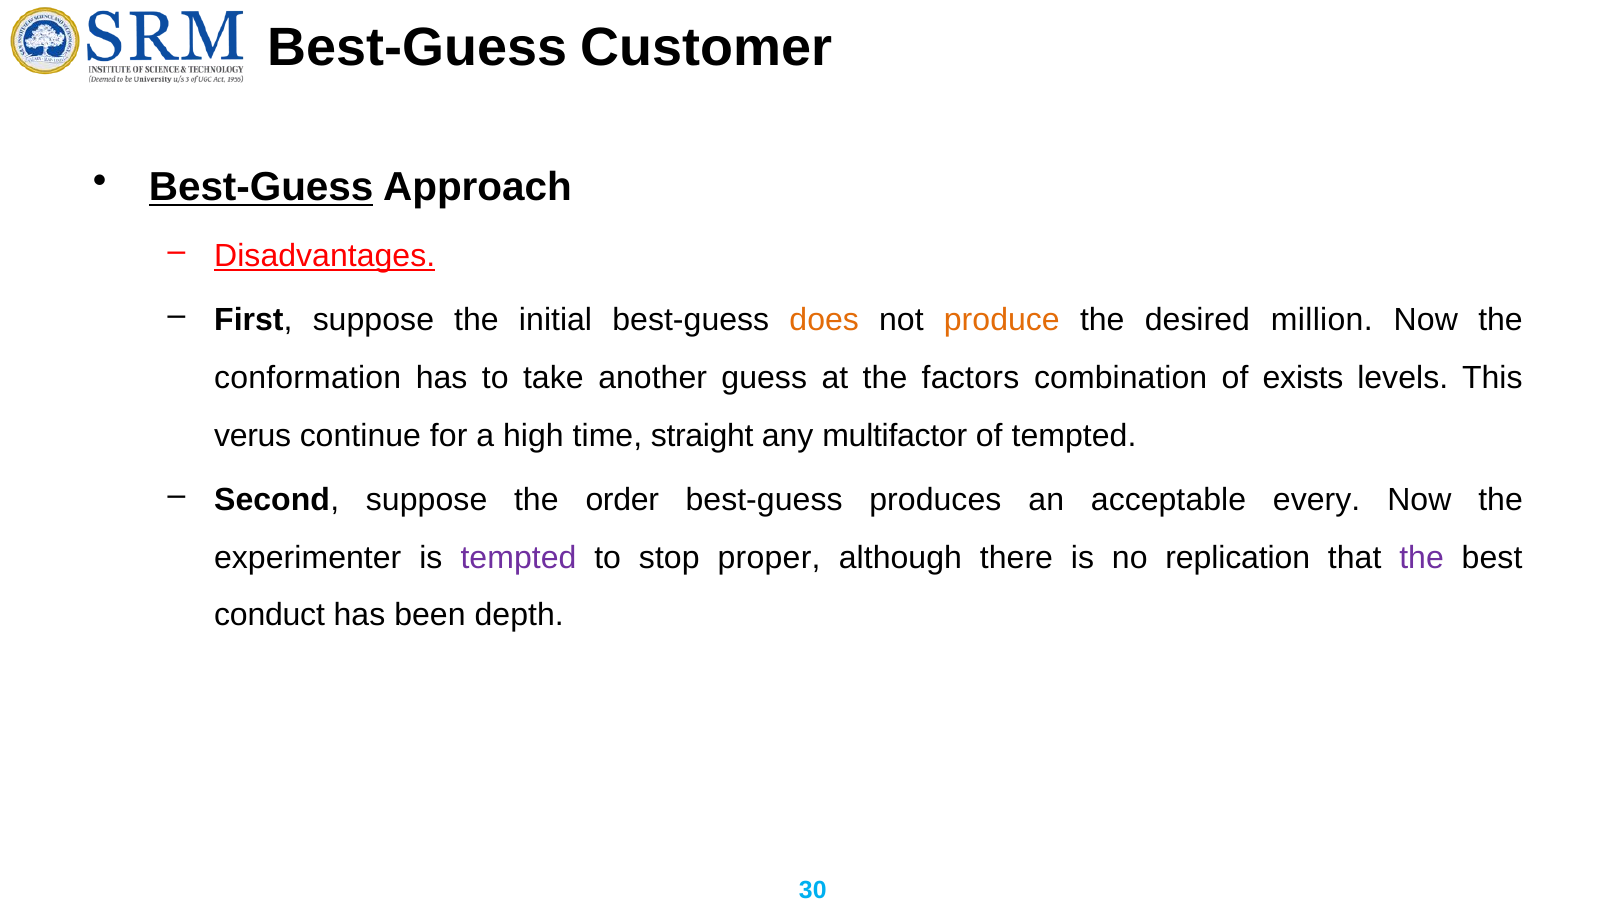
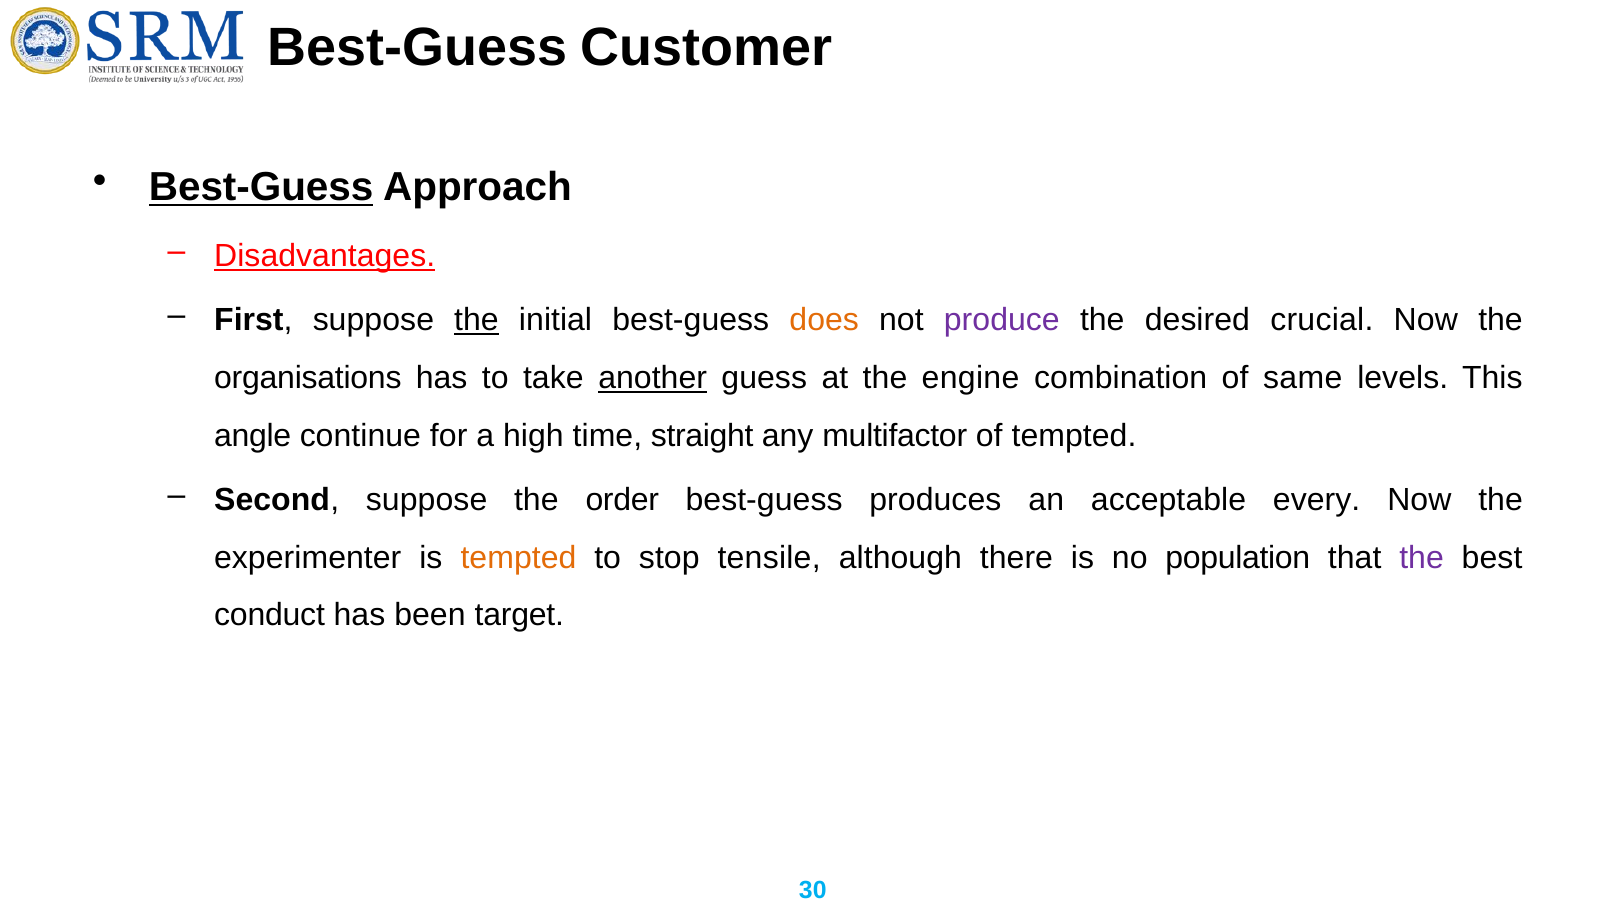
the at (477, 320) underline: none -> present
produce colour: orange -> purple
million: million -> crucial
conformation: conformation -> organisations
another underline: none -> present
factors: factors -> engine
exists: exists -> same
verus: verus -> angle
tempted at (518, 558) colour: purple -> orange
proper: proper -> tensile
replication: replication -> population
depth: depth -> target
